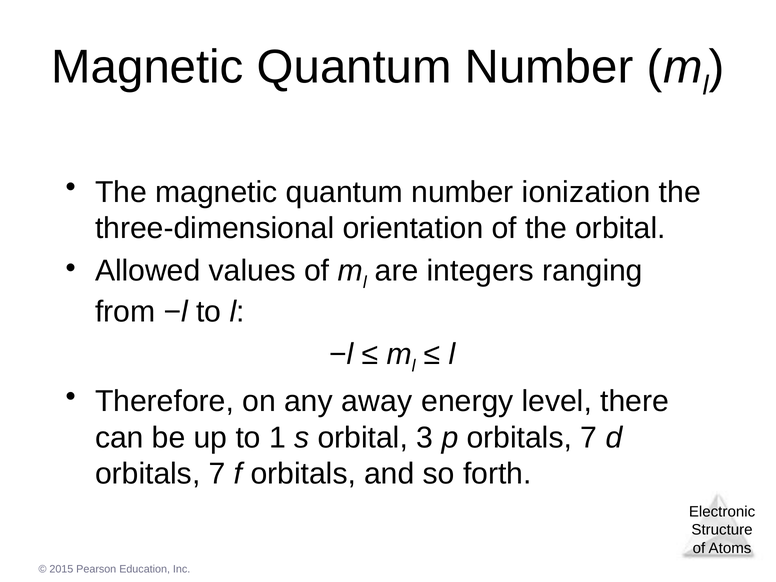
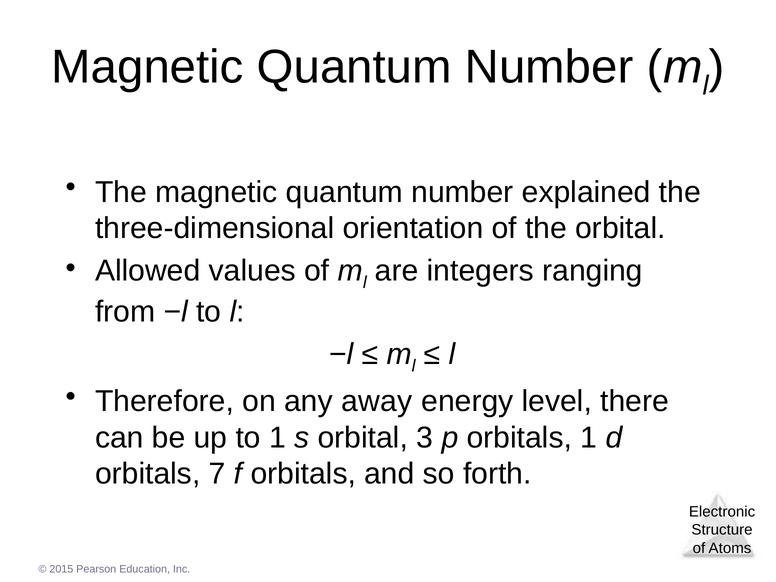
ionization: ionization -> explained
p orbitals 7: 7 -> 1
